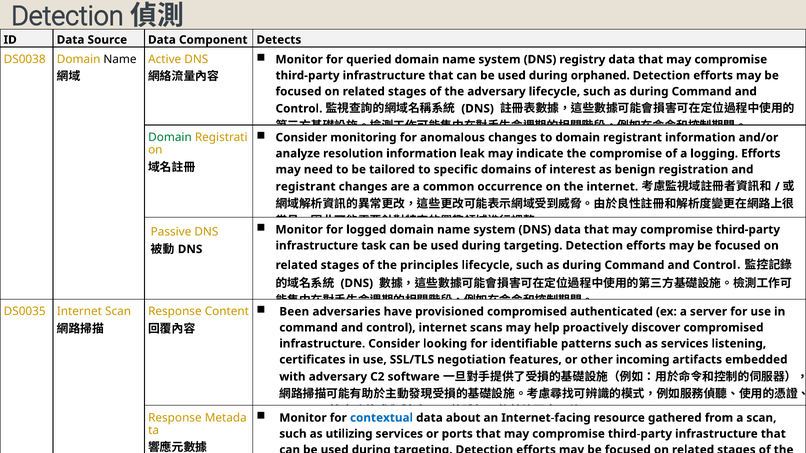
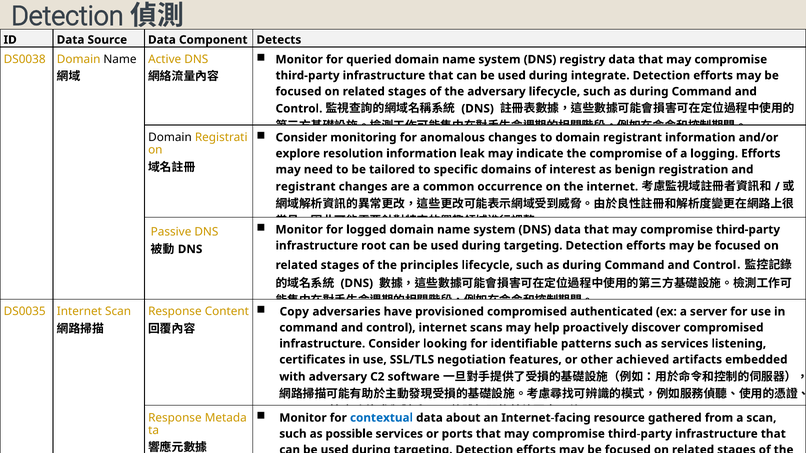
orphaned: orphaned -> integrate
Domain at (170, 138) colour: green -> black
analyze: analyze -> explore
task: task -> root
Been: Been -> Copy
incoming: incoming -> achieved
utilizing: utilizing -> possible
